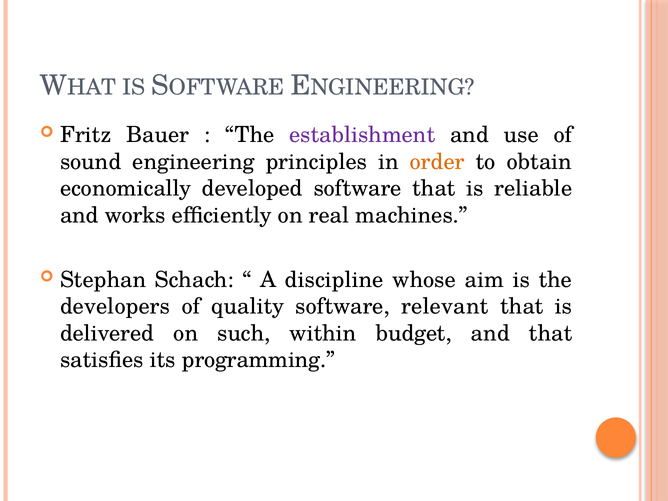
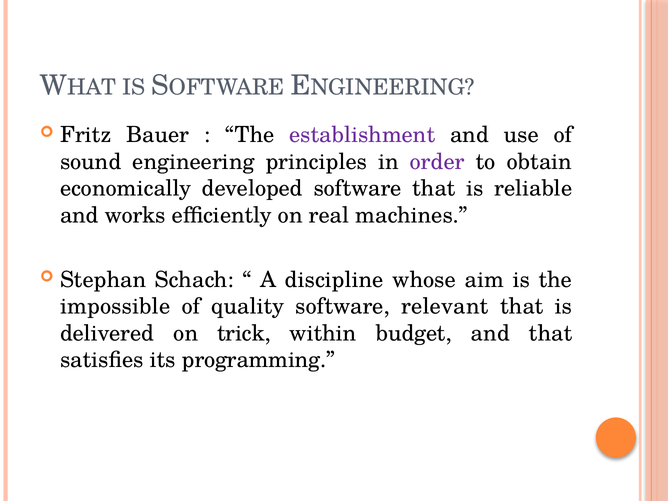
order colour: orange -> purple
developers: developers -> impossible
such: such -> trick
